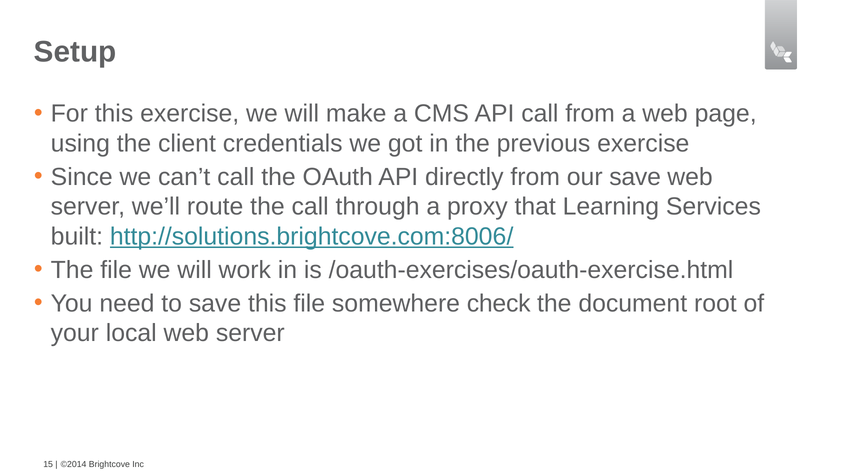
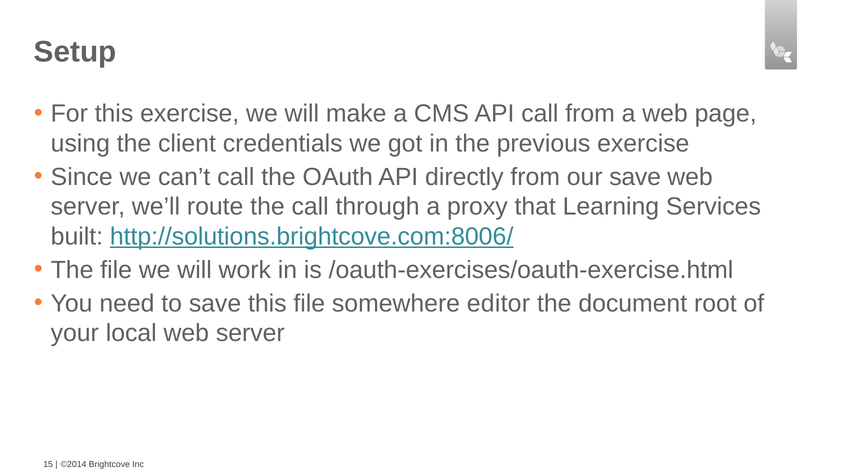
check: check -> editor
